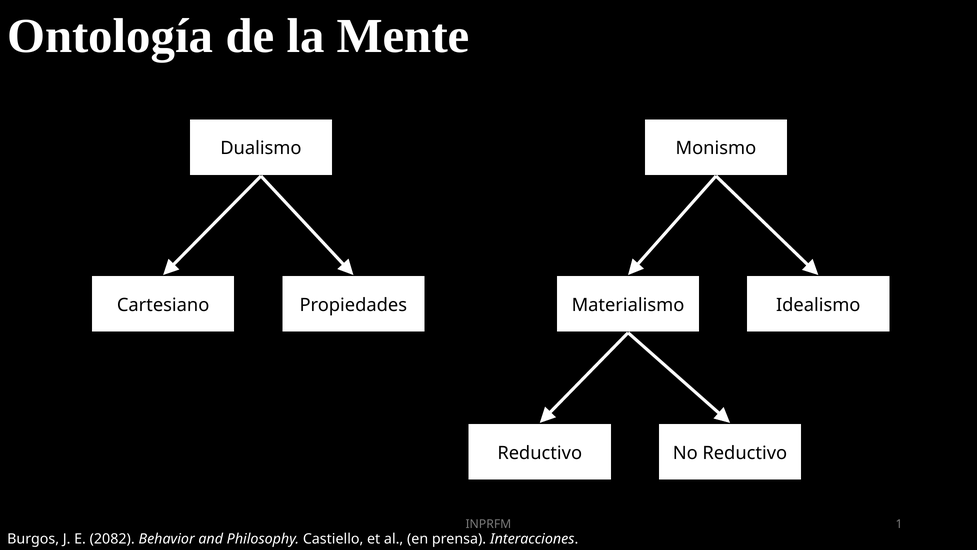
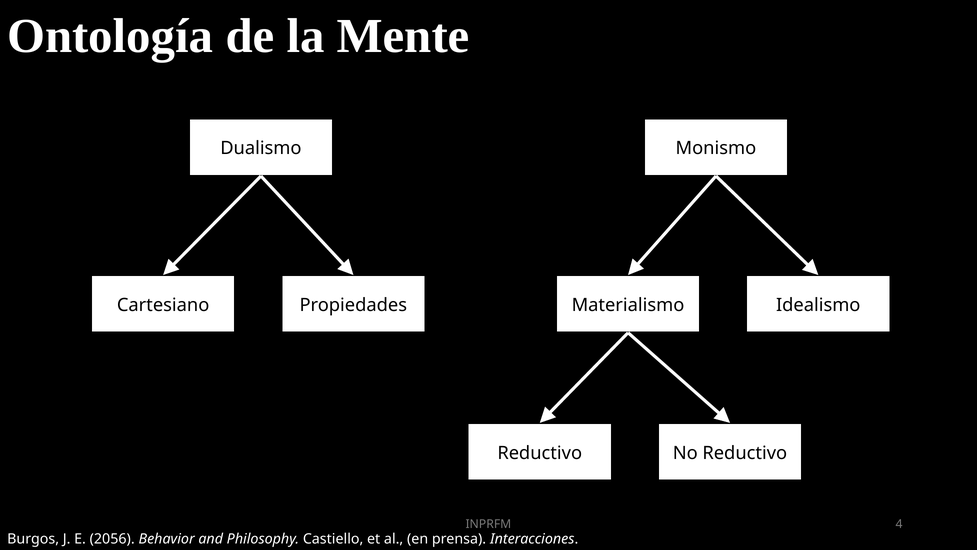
1: 1 -> 4
2082: 2082 -> 2056
